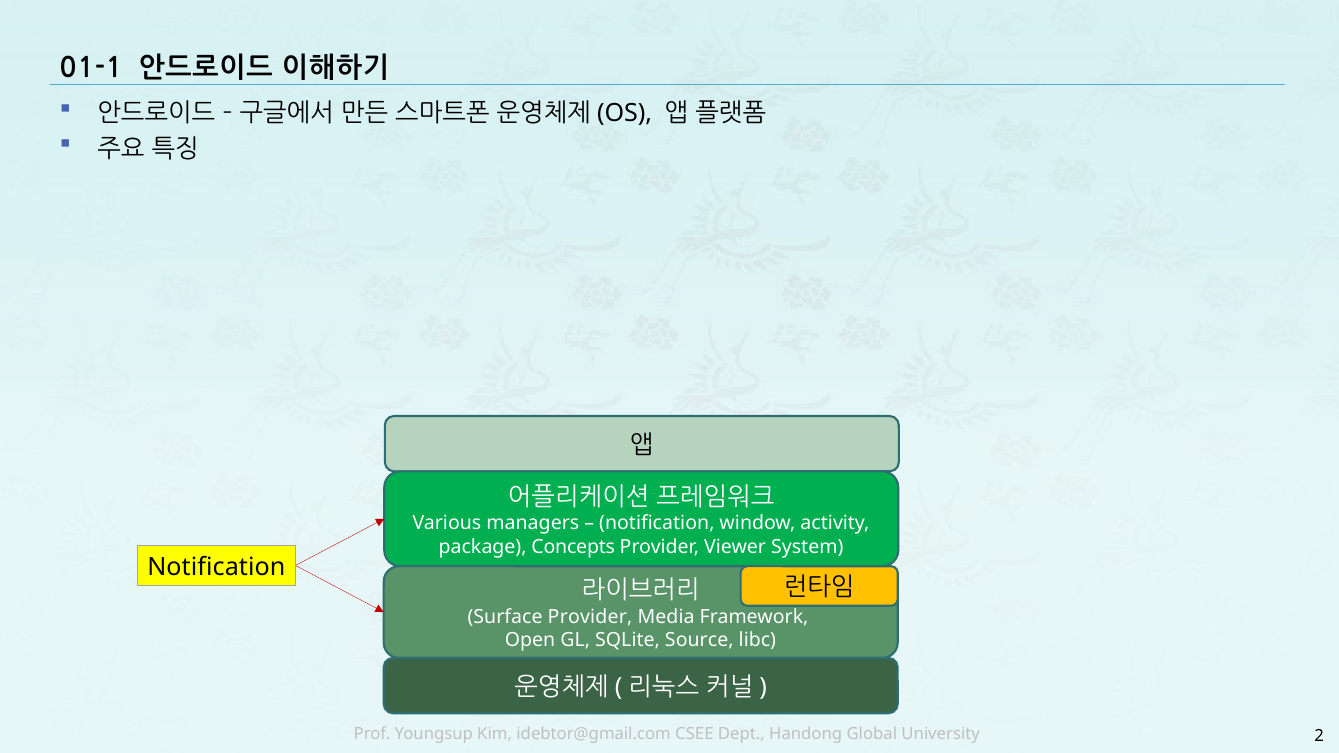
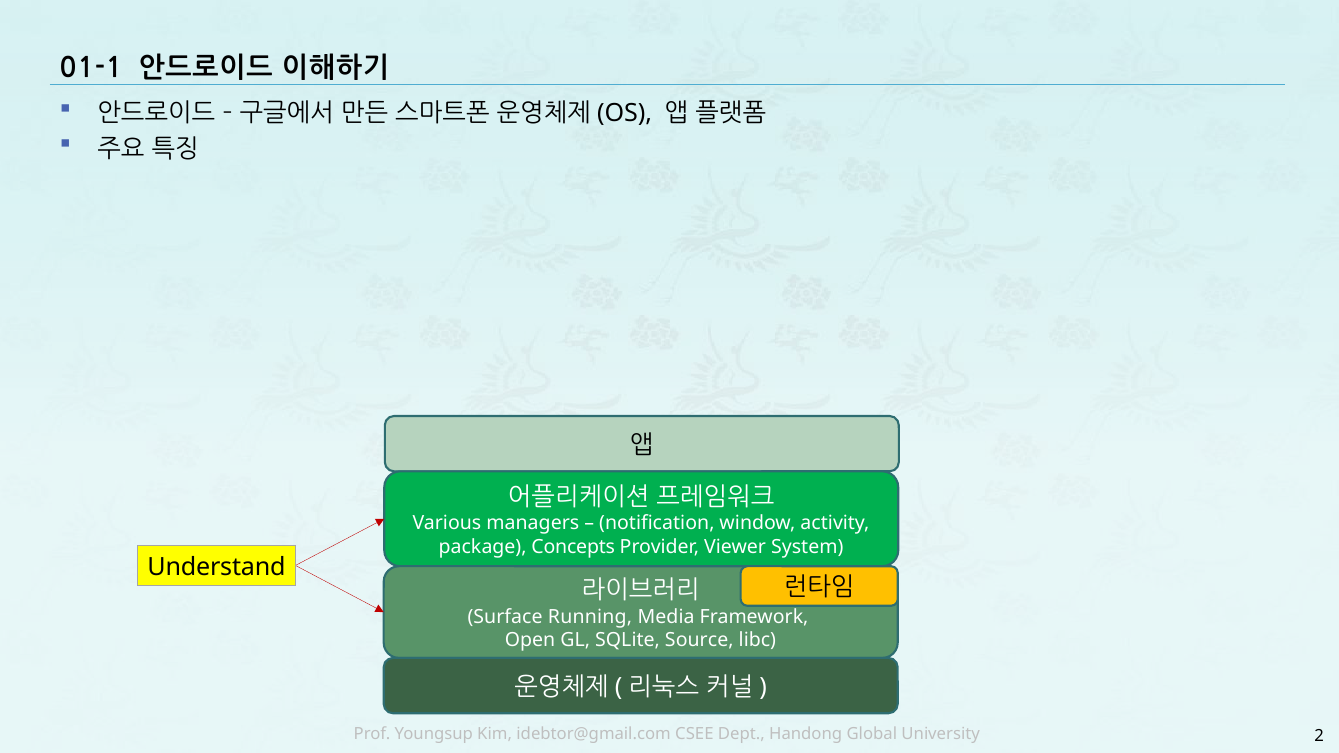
Notification at (216, 567): Notification -> Understand
Surface Provider: Provider -> Running
